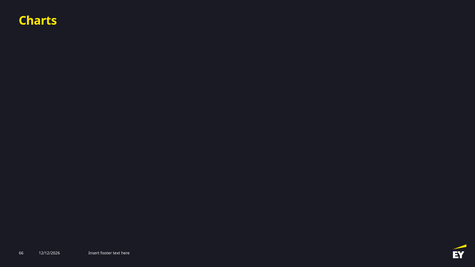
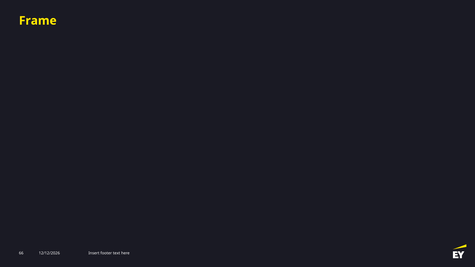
Charts: Charts -> Frame
